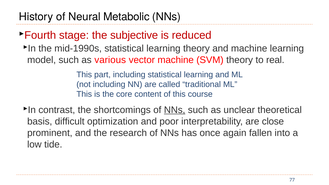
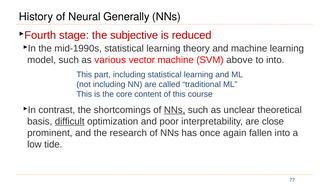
Metabolic: Metabolic -> Generally
SVM theory: theory -> above
to real: real -> into
difficult underline: none -> present
